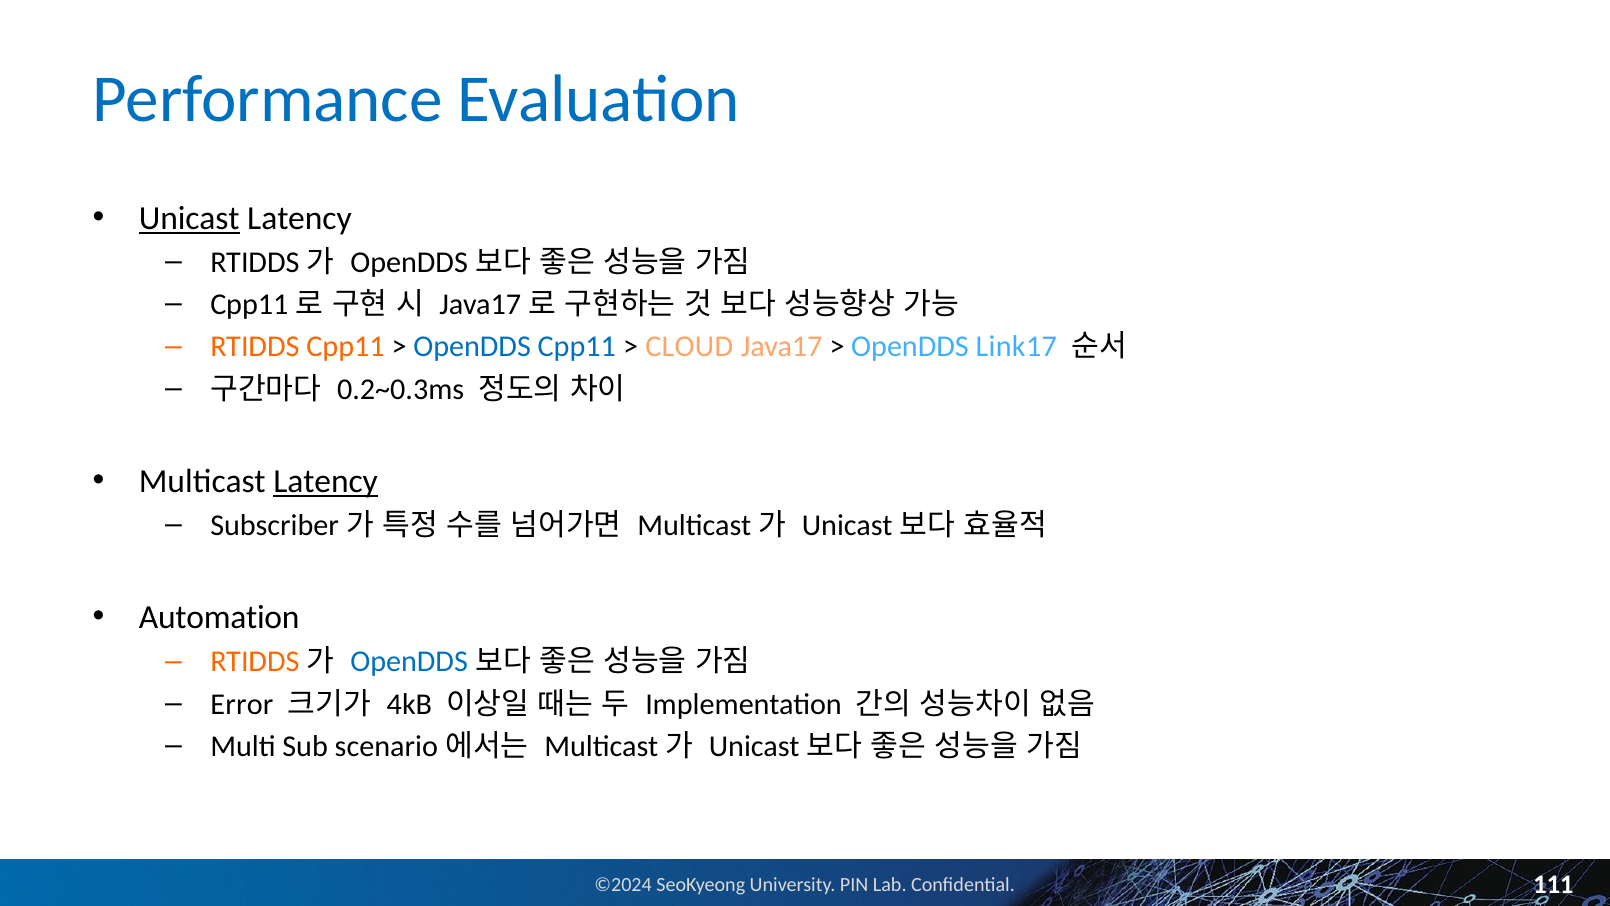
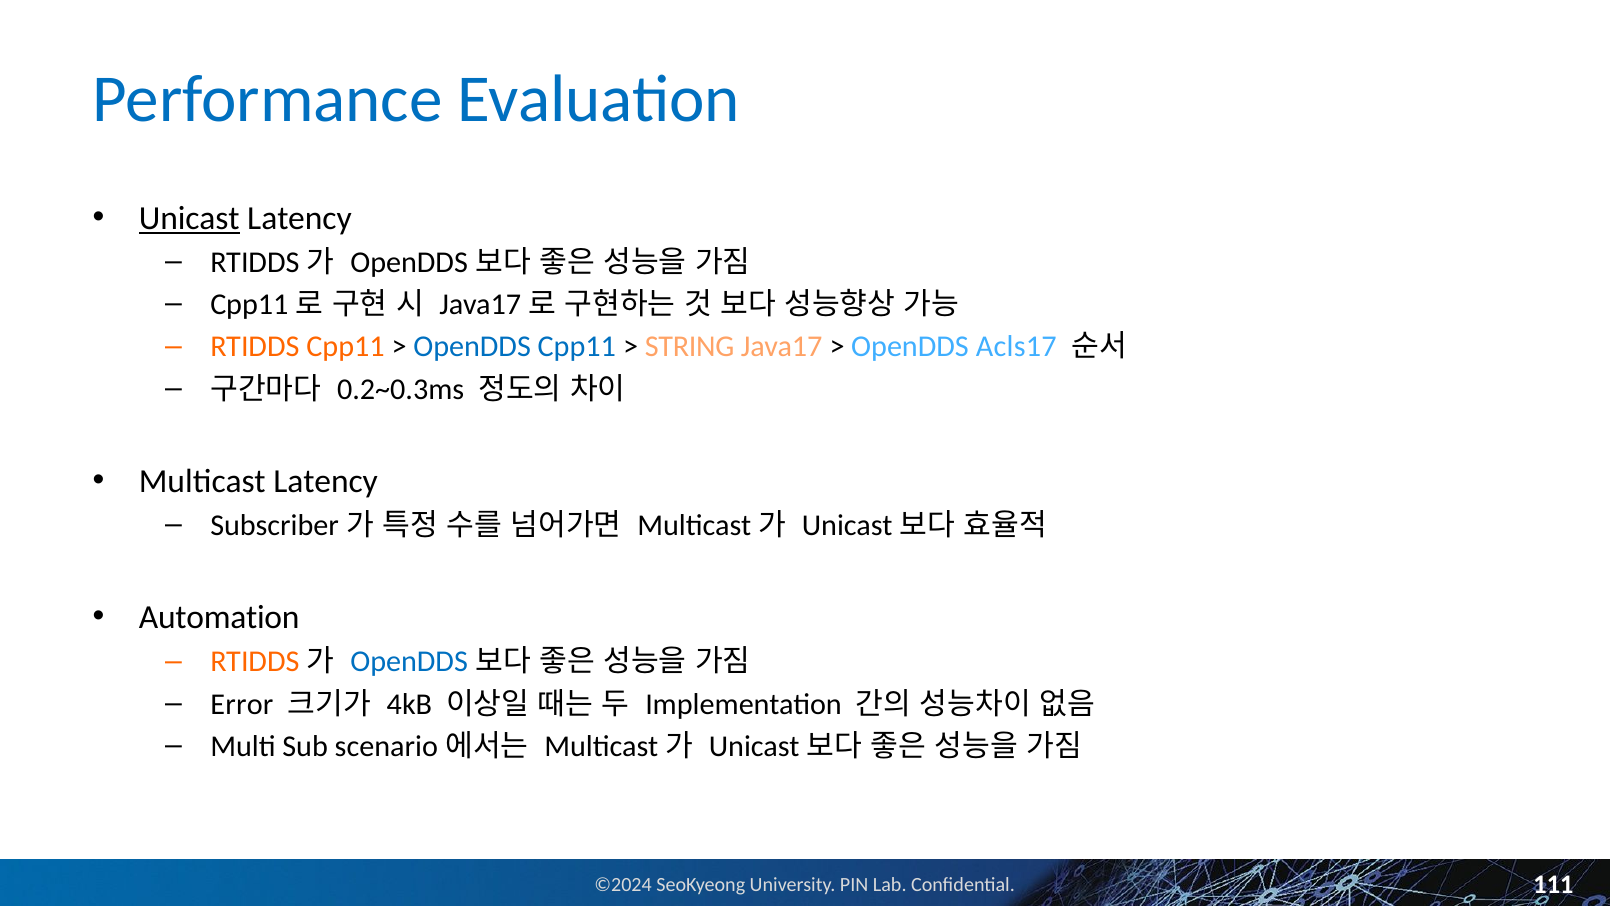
CLOUD: CLOUD -> STRING
Link17: Link17 -> Acls17
Latency at (326, 481) underline: present -> none
